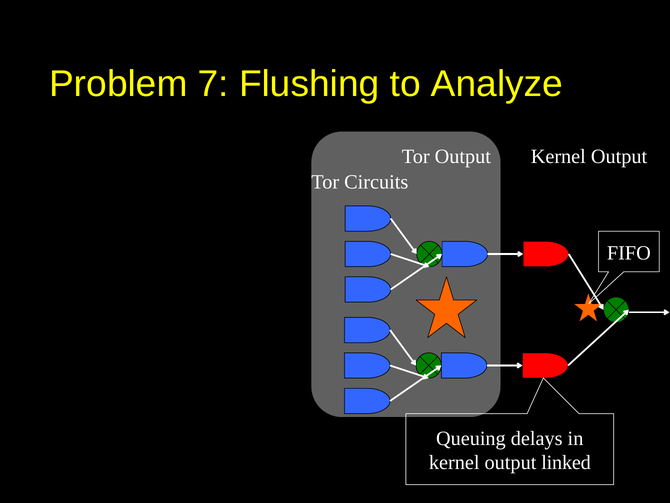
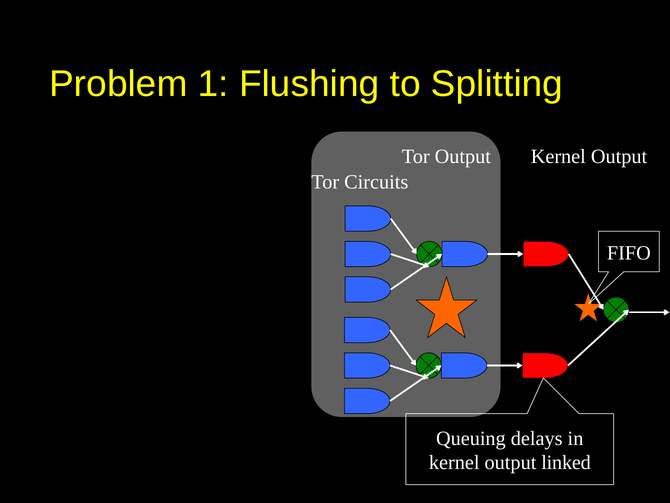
7: 7 -> 1
Analyze: Analyze -> Splitting
